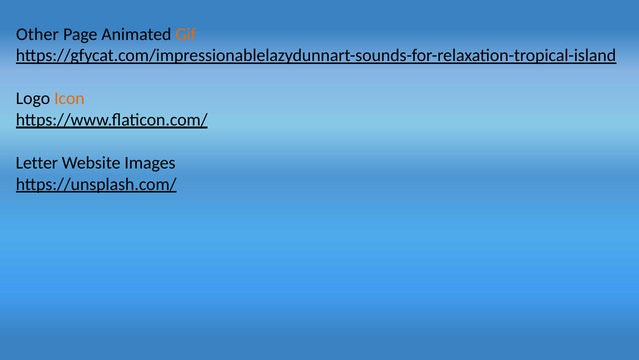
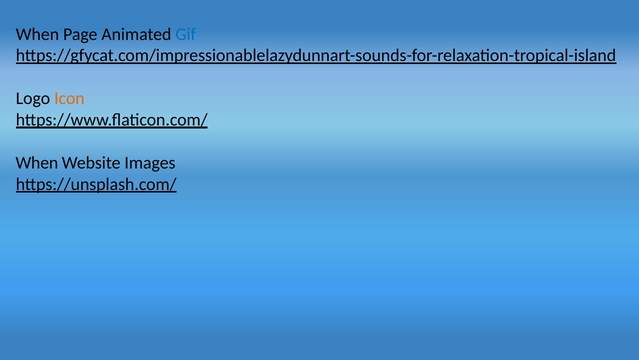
Other at (37, 34): Other -> When
Gif colour: orange -> blue
Letter at (37, 163): Letter -> When
